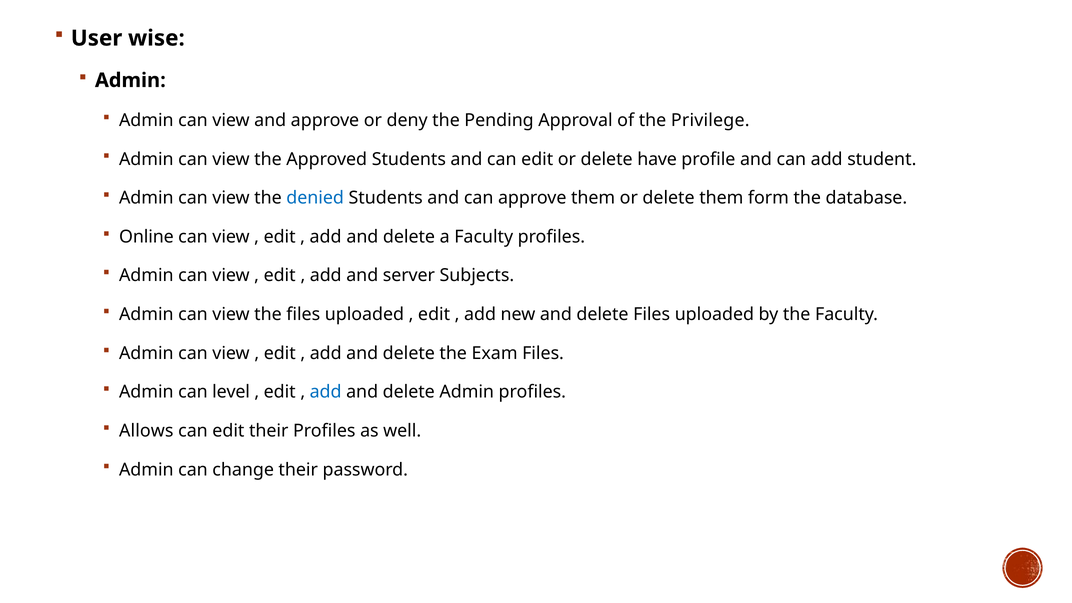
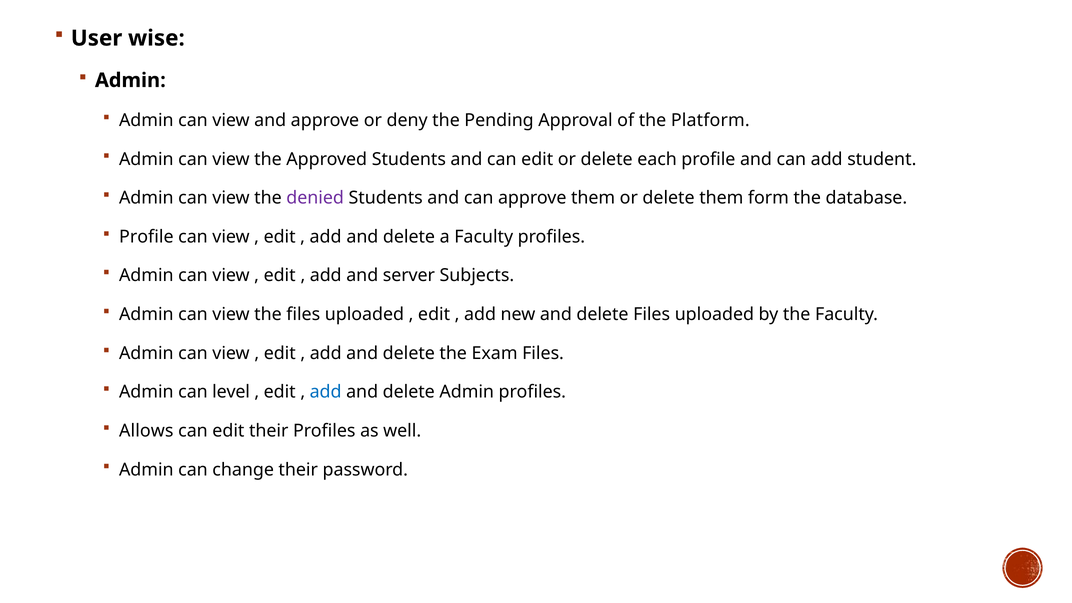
Privilege: Privilege -> Platform
have: have -> each
denied colour: blue -> purple
Online at (146, 237): Online -> Profile
